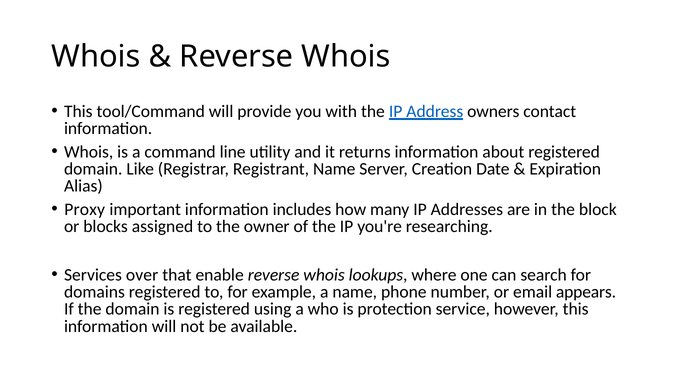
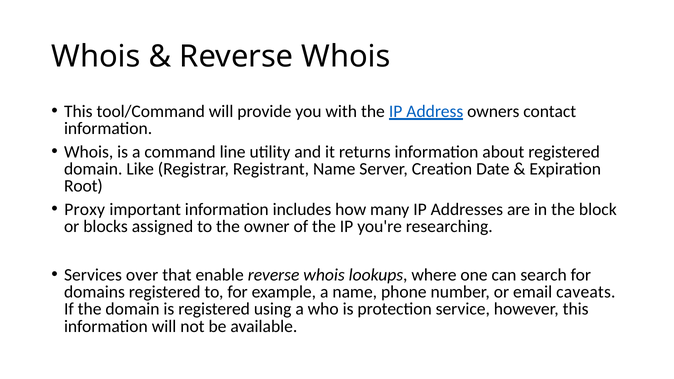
Alias: Alias -> Root
appears: appears -> caveats
